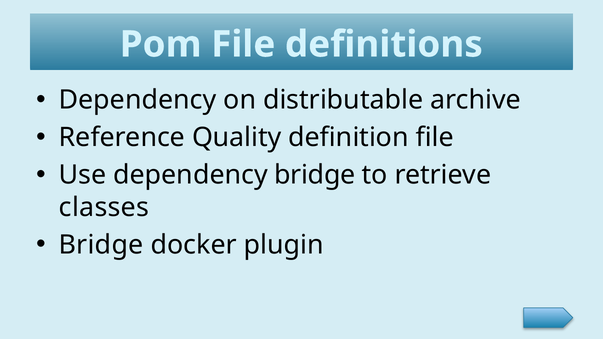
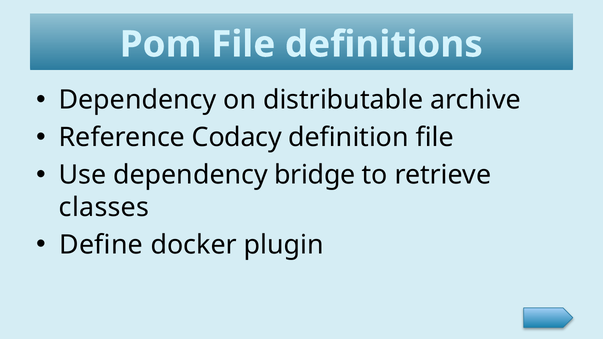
Quality: Quality -> Codacy
Bridge at (101, 245): Bridge -> Define
